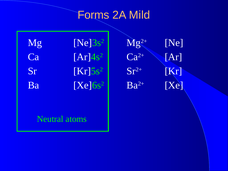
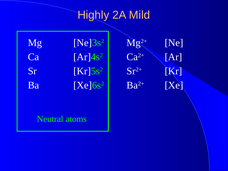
Forms: Forms -> Highly
